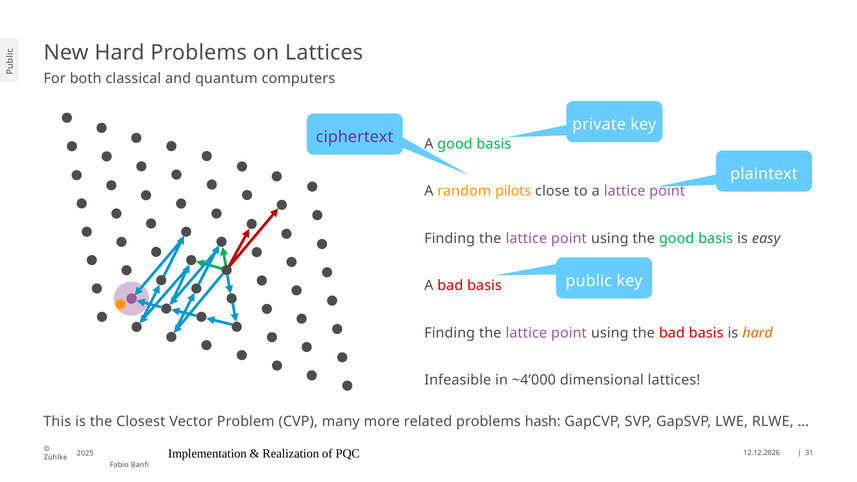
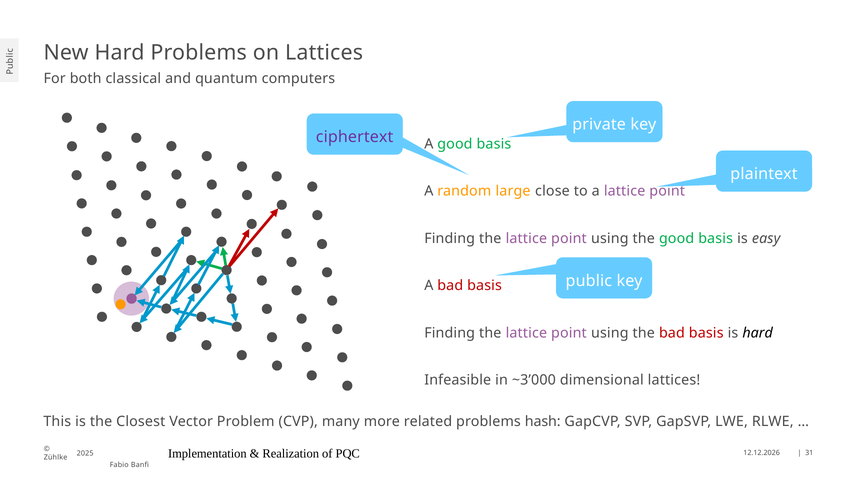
pilots: pilots -> large
hard at (758, 333) colour: orange -> black
~4’000: ~4’000 -> ~3’000
